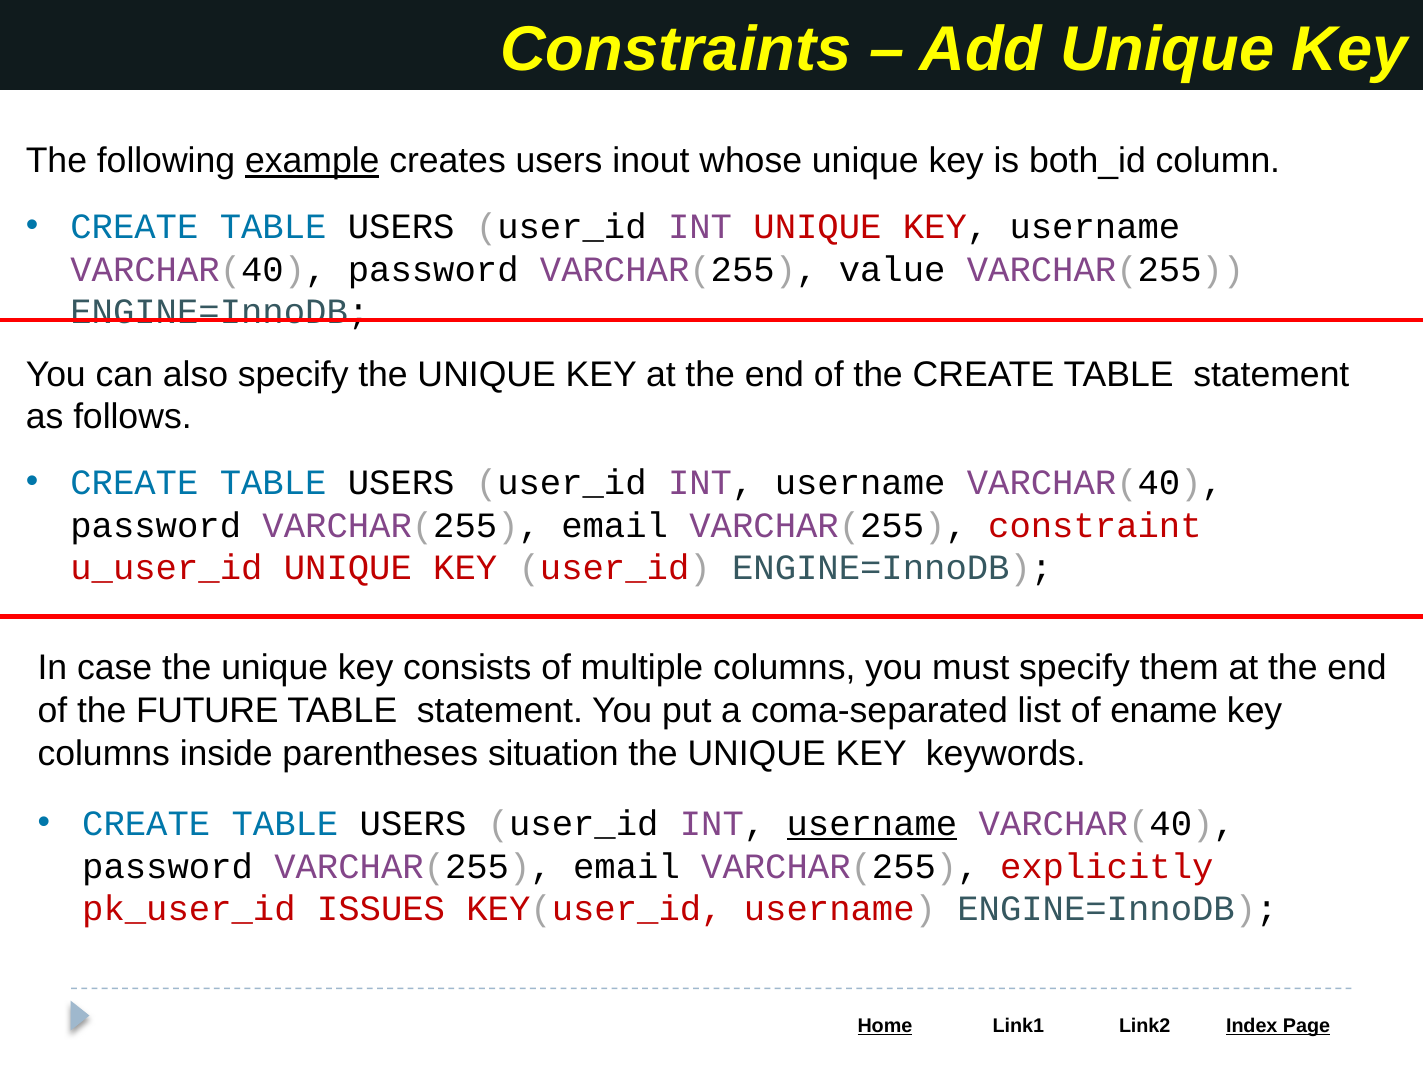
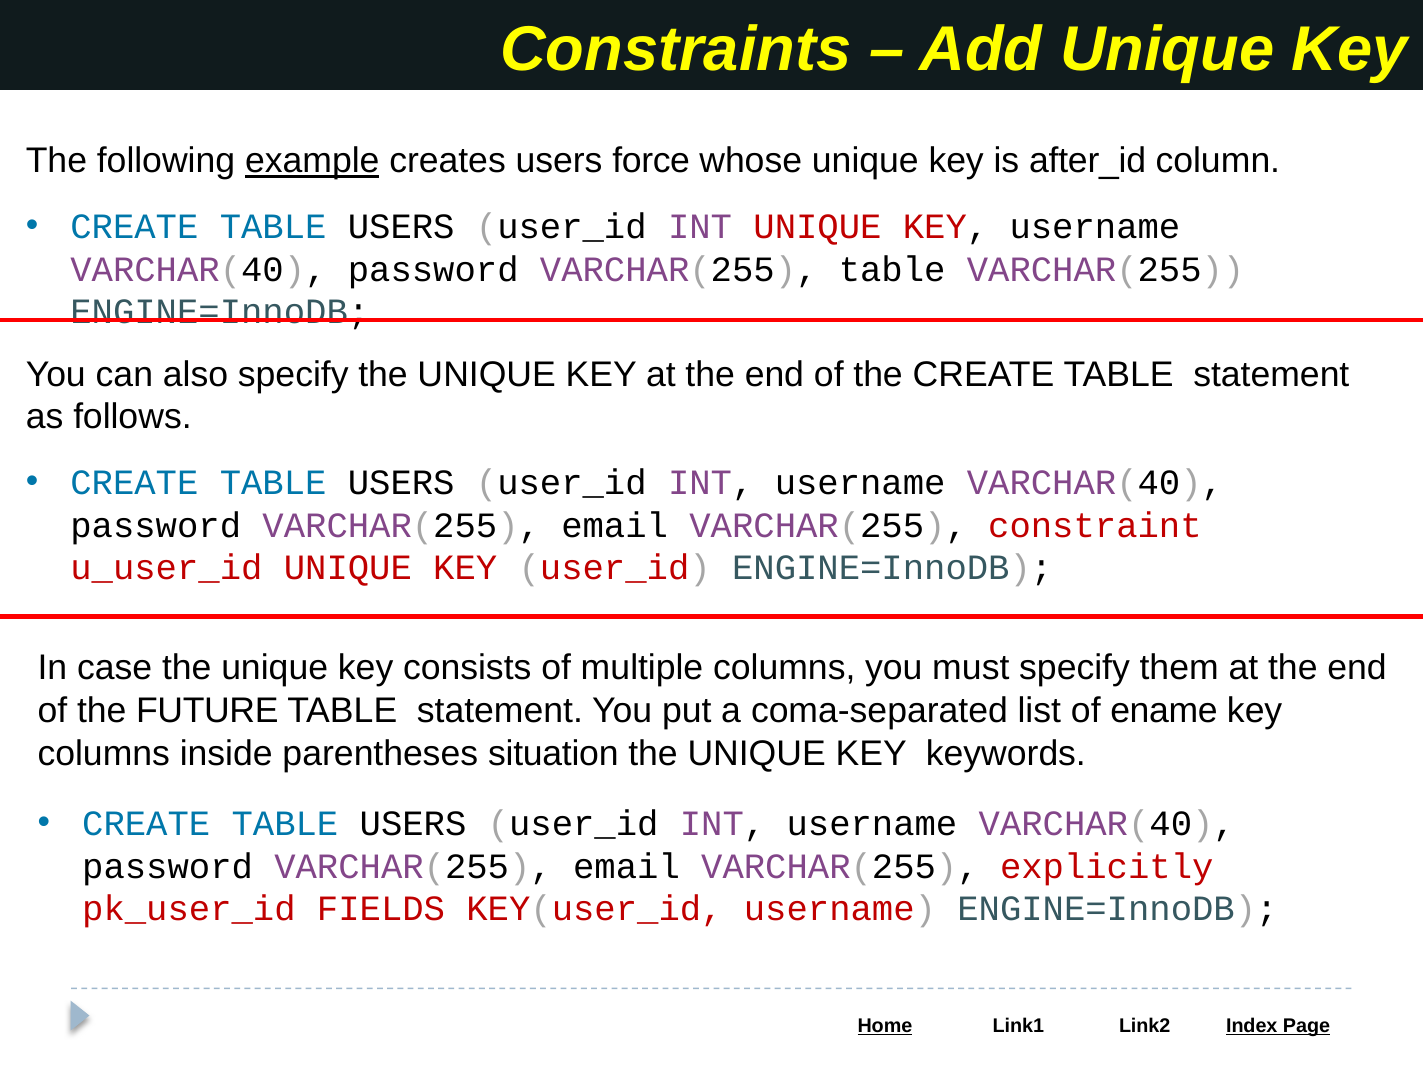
inout: inout -> force
both_id: both_id -> after_id
VARCHAR(255 value: value -> table
username at (872, 824) underline: present -> none
ISSUES: ISSUES -> FIELDS
